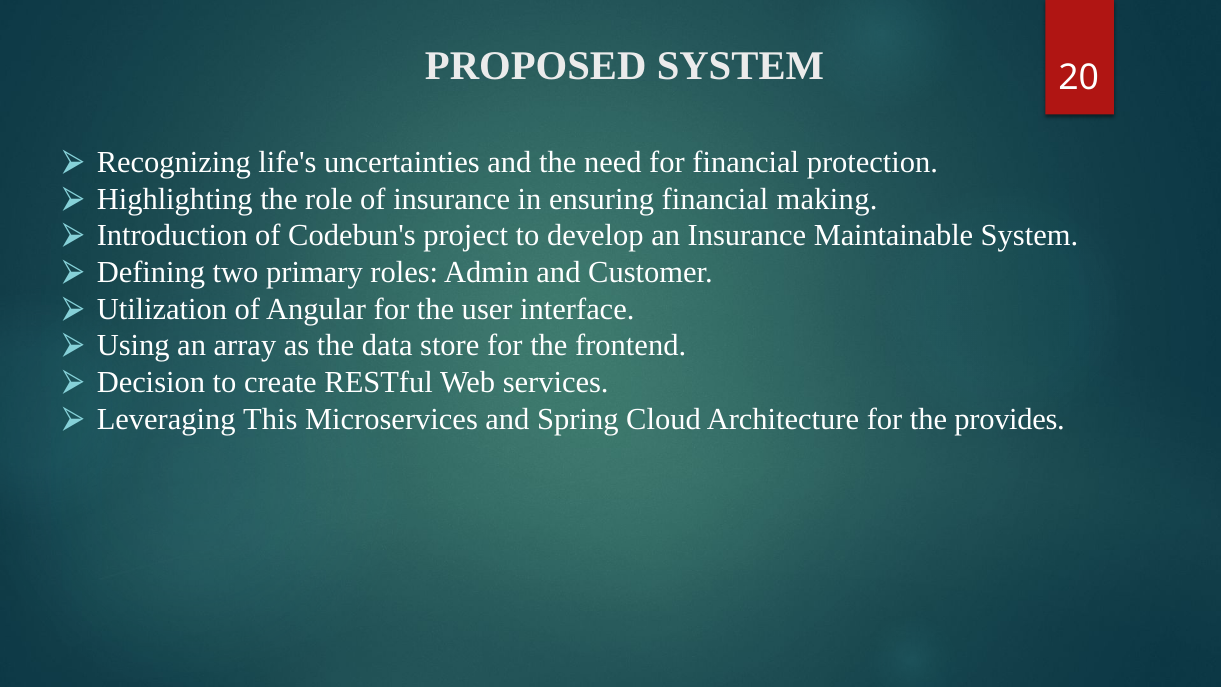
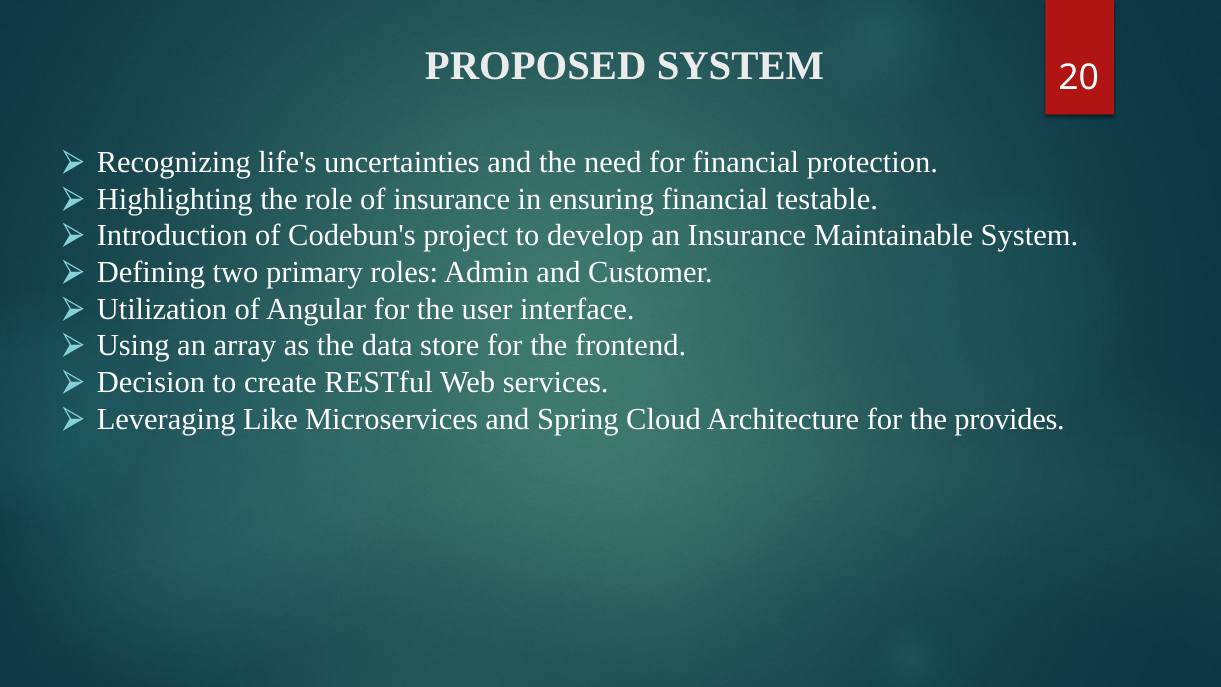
making: making -> testable
This: This -> Like
